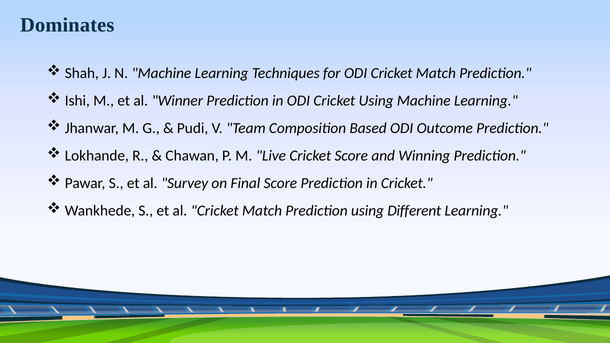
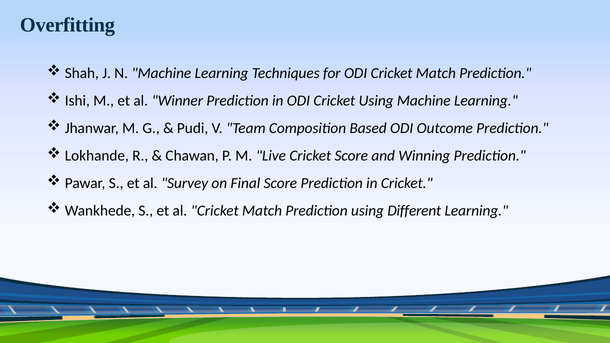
Dominates: Dominates -> Overfitting
